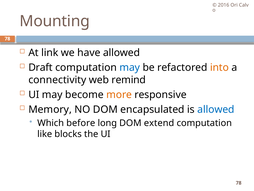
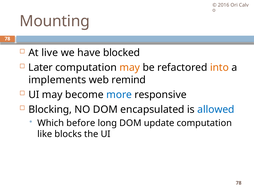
link: link -> live
have allowed: allowed -> blocked
Draft: Draft -> Later
may at (130, 67) colour: blue -> orange
connectivity: connectivity -> implements
more colour: orange -> blue
Memory: Memory -> Blocking
extend: extend -> update
